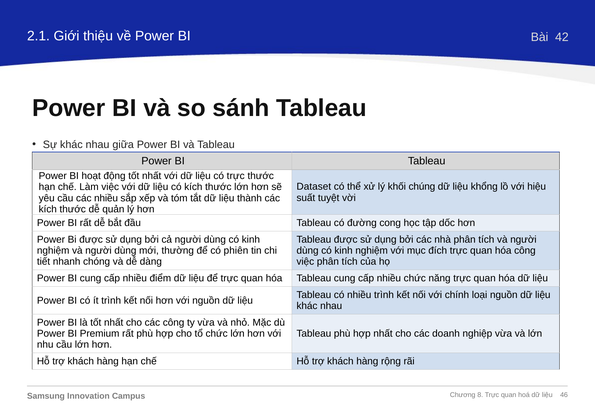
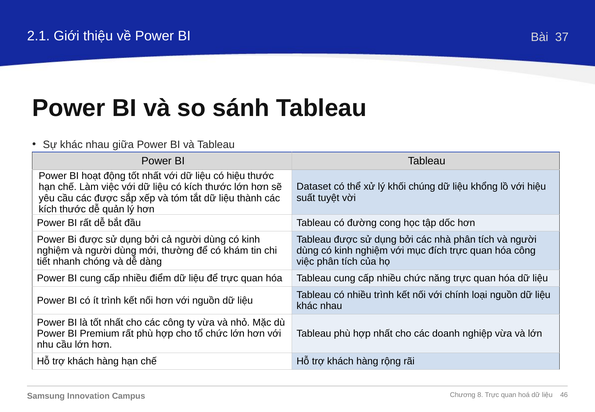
42: 42 -> 37
có trực: trực -> hiệu
các nhiều: nhiều -> được
phiên: phiên -> khám
